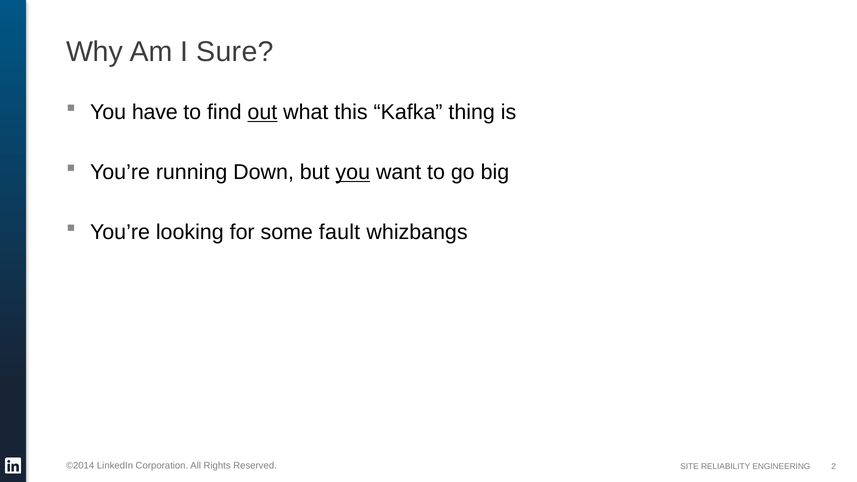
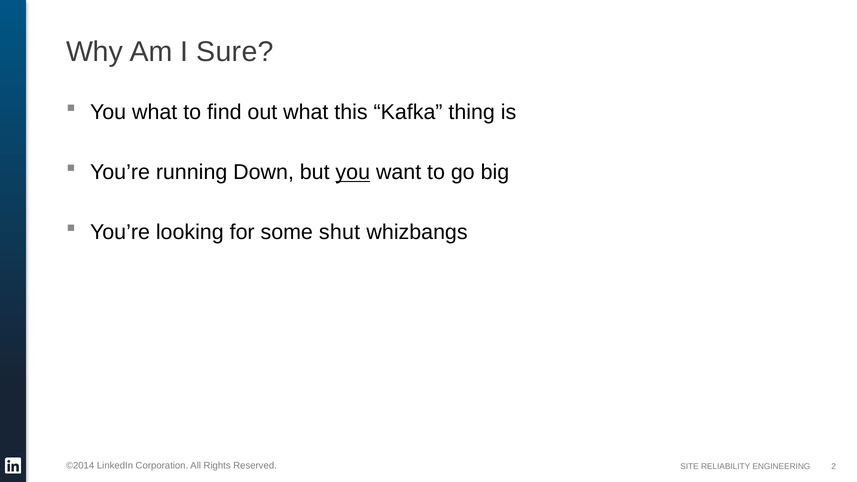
You have: have -> what
out underline: present -> none
fault: fault -> shut
